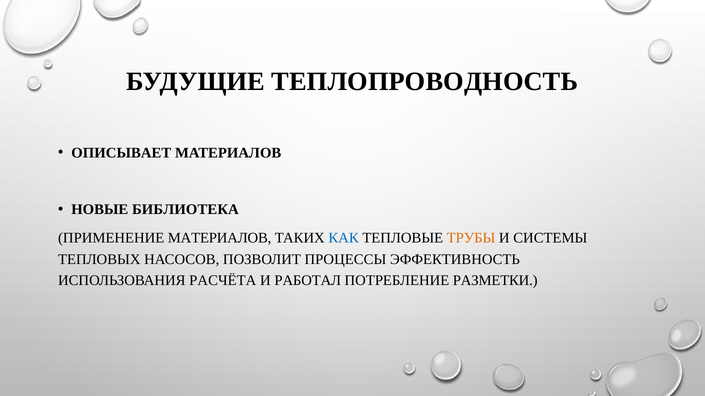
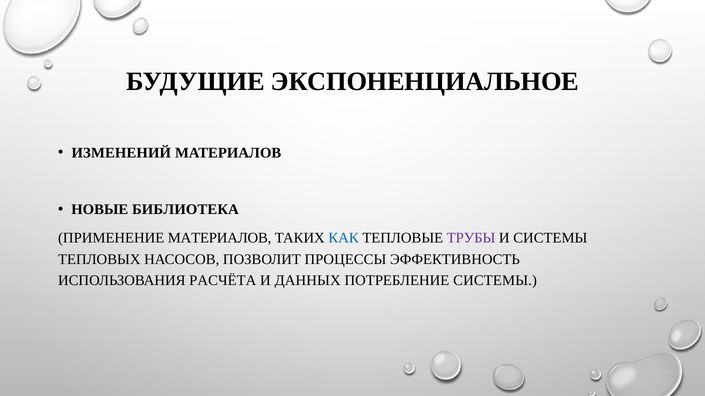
ТЕПЛОПРОВОДНОСТЬ: ТЕПЛОПРОВОДНОСТЬ -> ЭКСПОНЕНЦИАЛЬНОЕ
ОПИСЫВАЕТ: ОПИСЫВАЕТ -> ИЗМЕНЕНИЙ
ТРУБЫ colour: orange -> purple
РАБОТАЛ: РАБОТАЛ -> ДАННЫХ
ПОТРЕБЛЕНИЕ РАЗМЕТКИ: РАЗМЕТКИ -> СИСТЕМЫ
